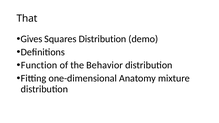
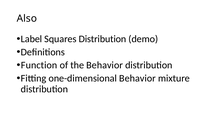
That: That -> Also
Gives: Gives -> Label
one-dimensional Anatomy: Anatomy -> Behavior
